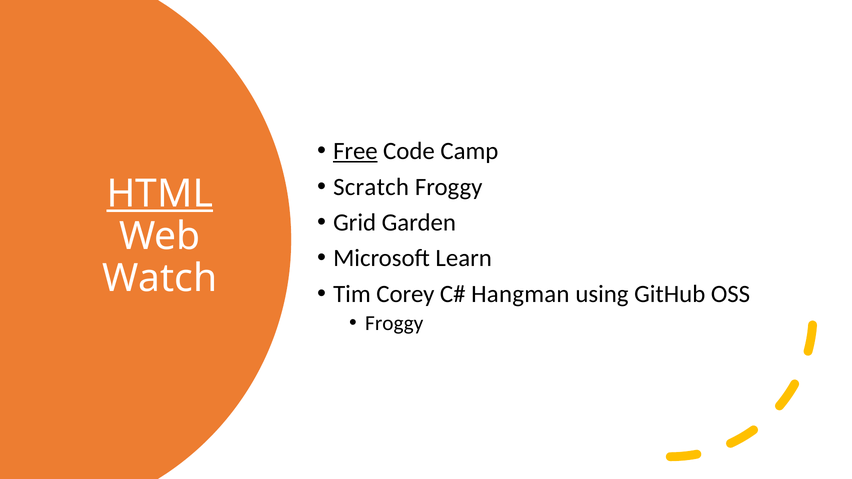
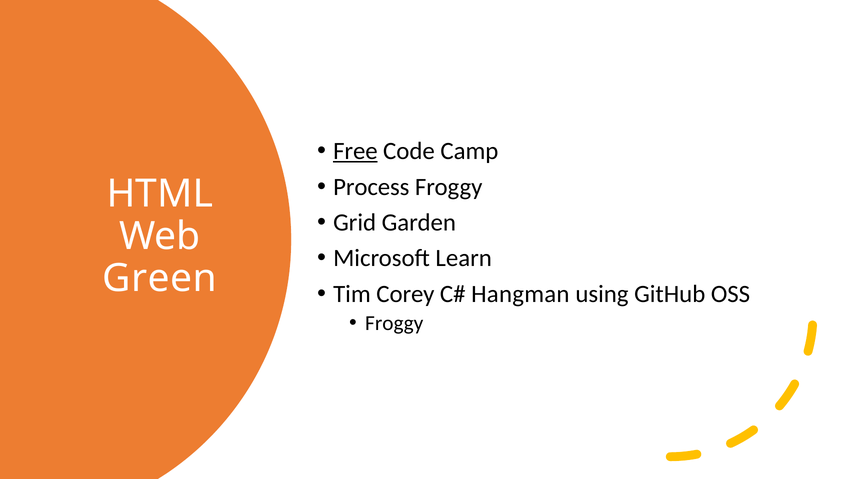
Scratch: Scratch -> Process
HTML underline: present -> none
Watch: Watch -> Green
